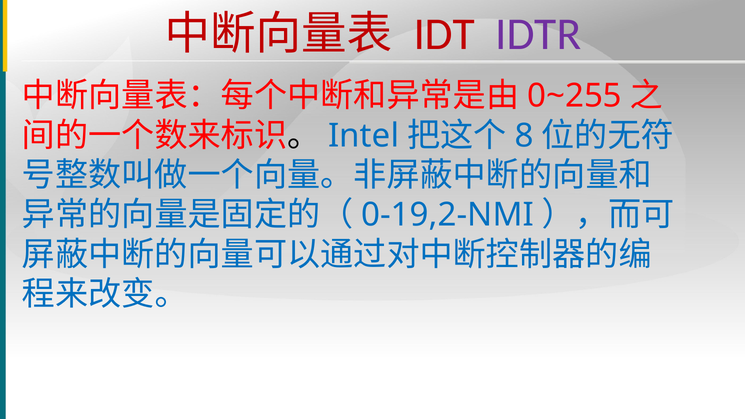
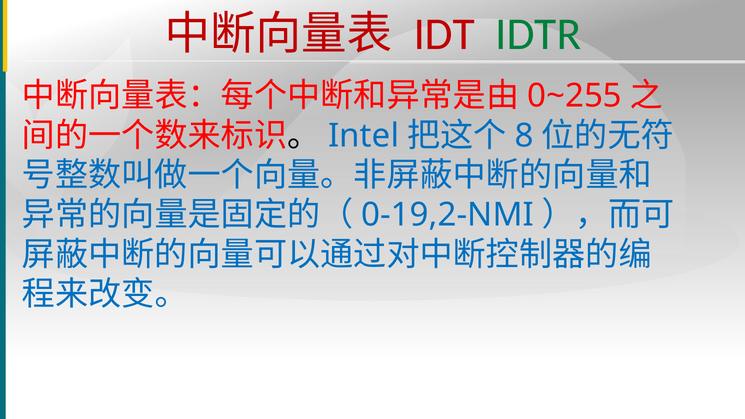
IDTR colour: purple -> green
